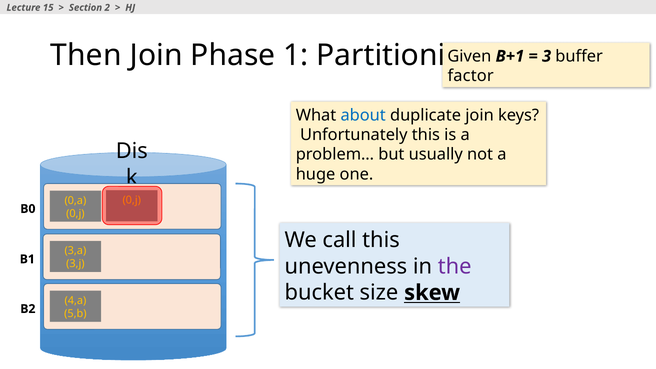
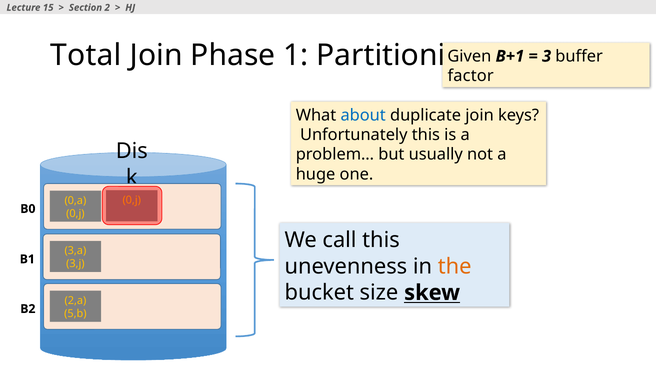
Then: Then -> Total
the colour: purple -> orange
4,a: 4,a -> 2,a
